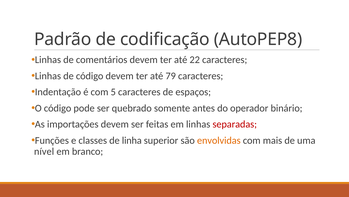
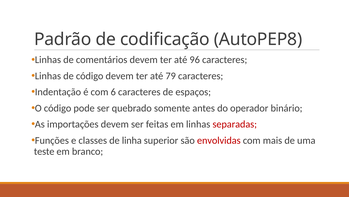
22: 22 -> 96
5: 5 -> 6
envolvidas colour: orange -> red
nível: nível -> teste
